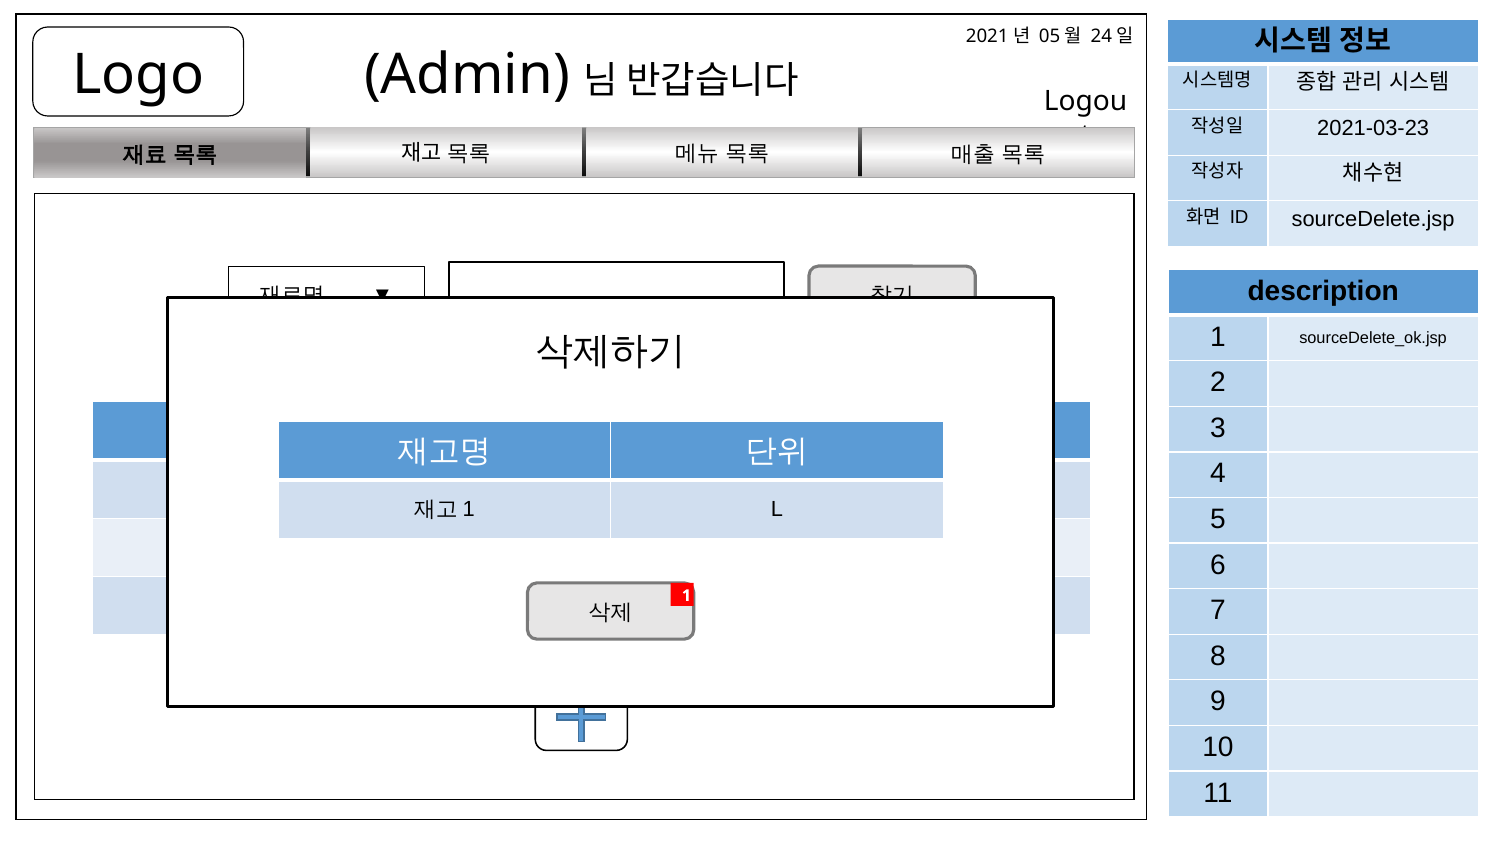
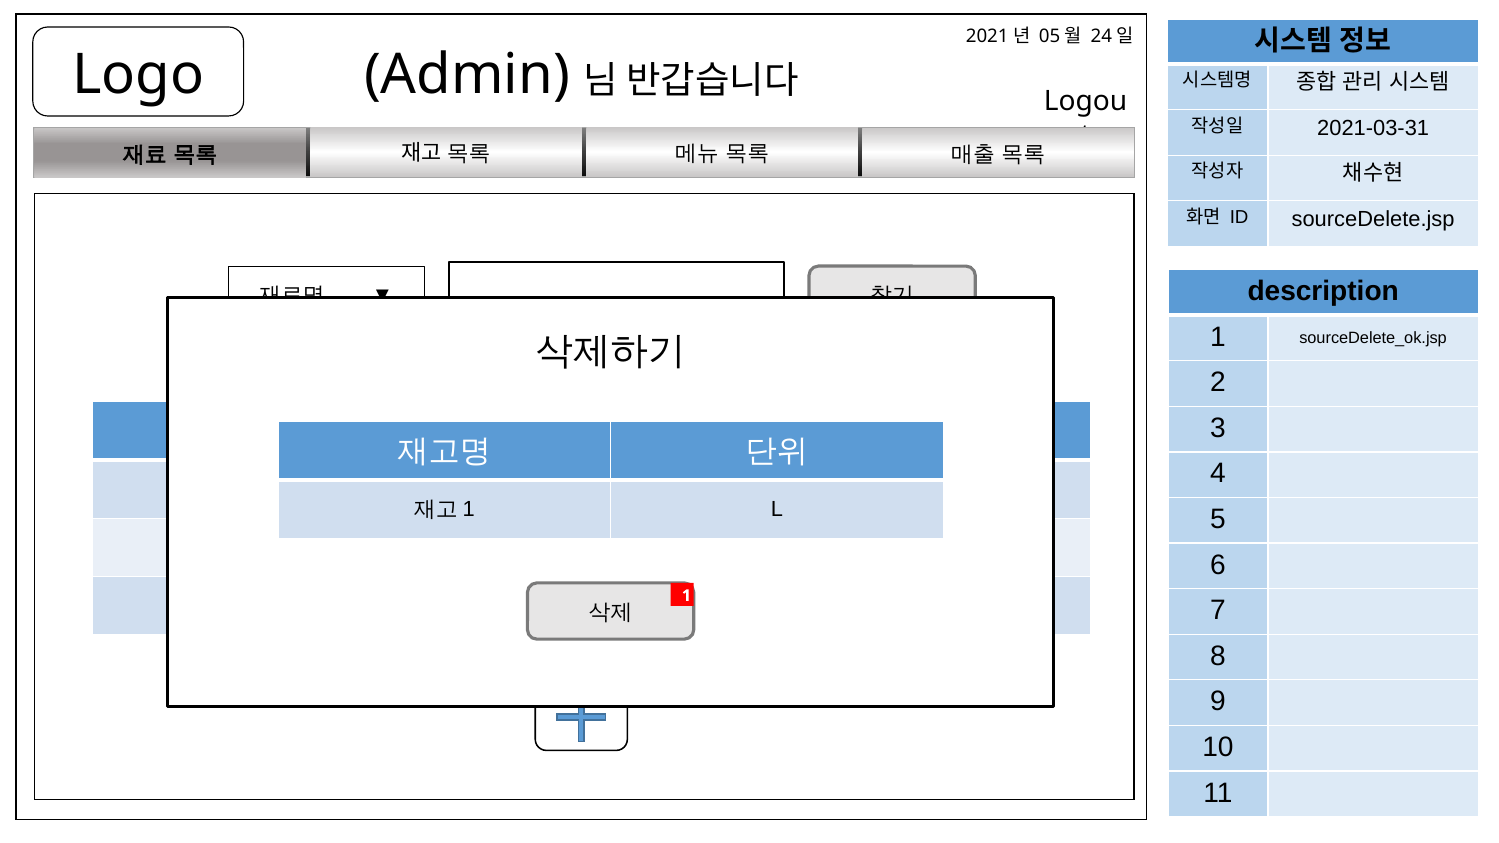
2021-03-23: 2021-03-23 -> 2021-03-31
